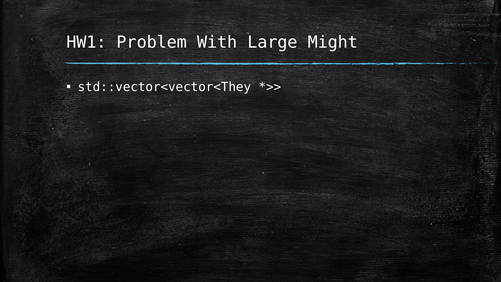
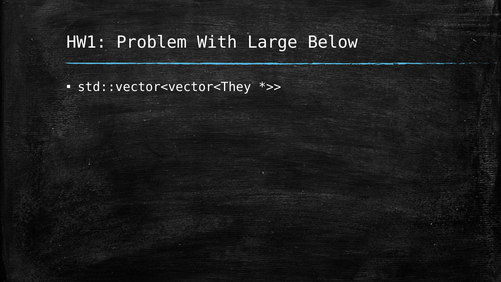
Might: Might -> Below
